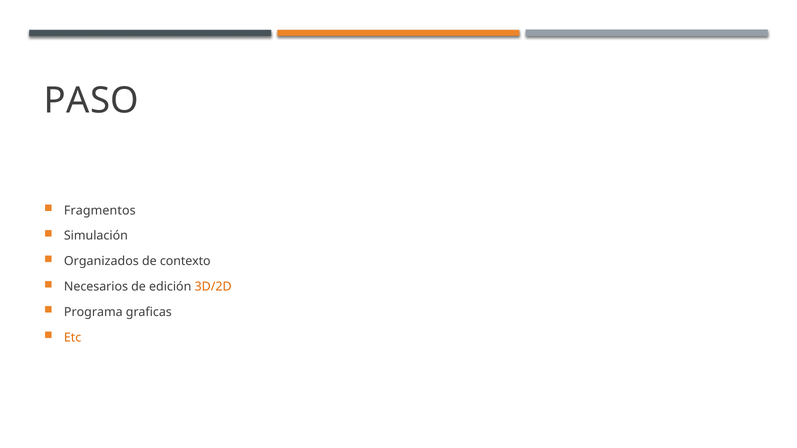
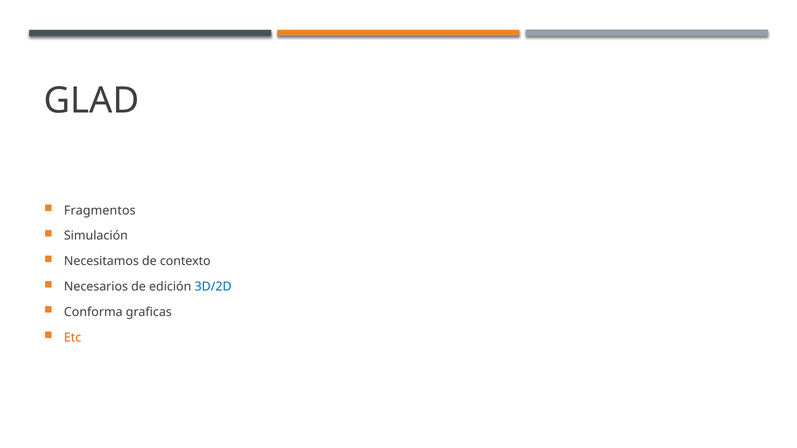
PASO: PASO -> GLAD
Organizados: Organizados -> Necesitamos
3D/2D colour: orange -> blue
Programa: Programa -> Conforma
